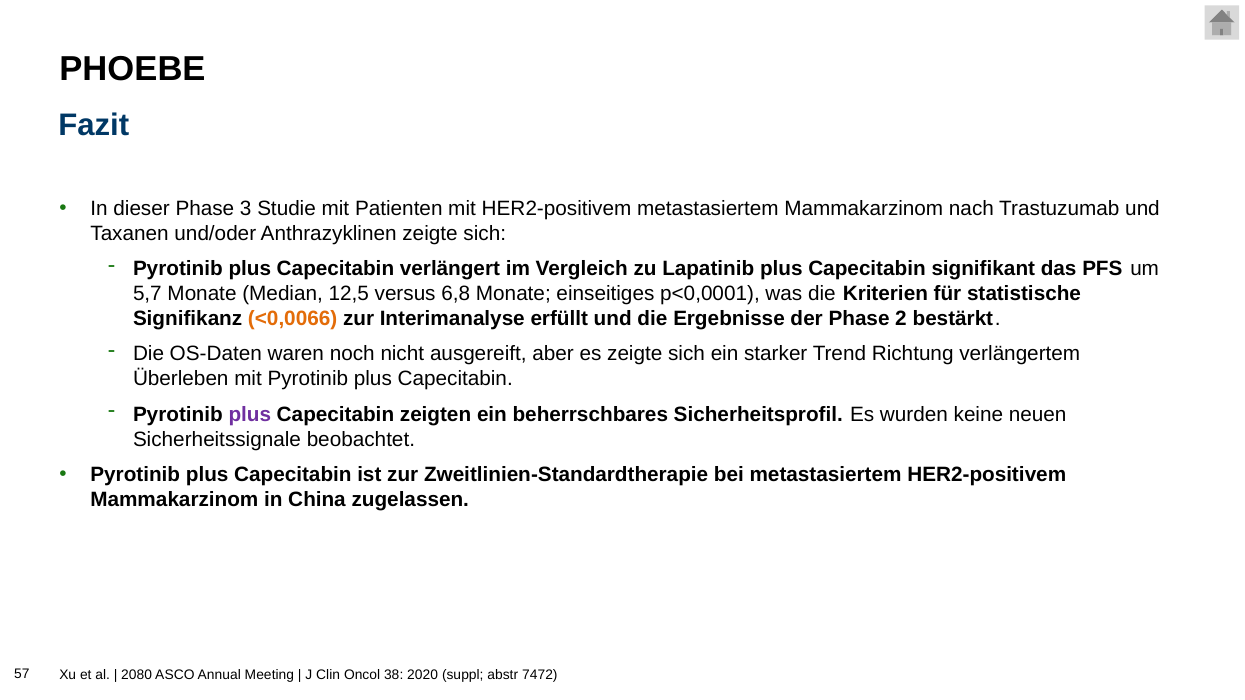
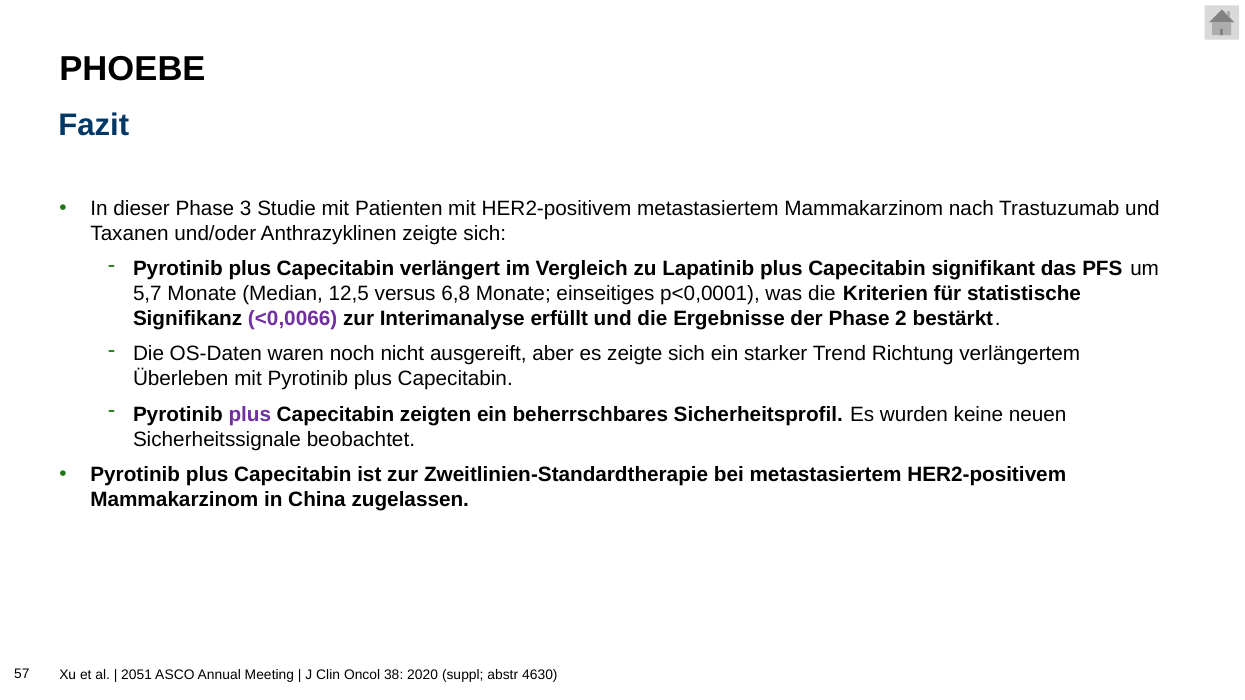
<0,0066 colour: orange -> purple
2080: 2080 -> 2051
7472: 7472 -> 4630
